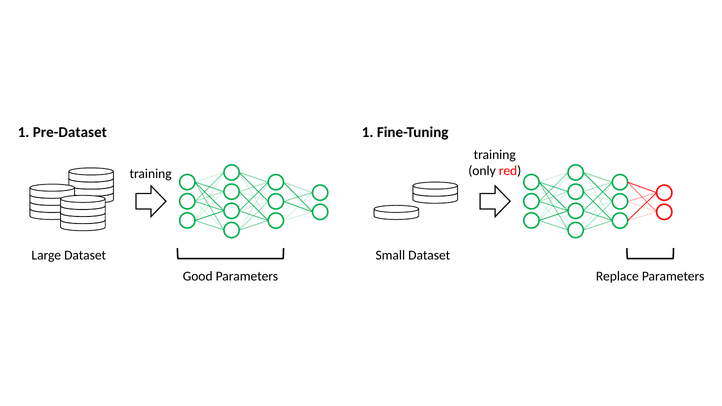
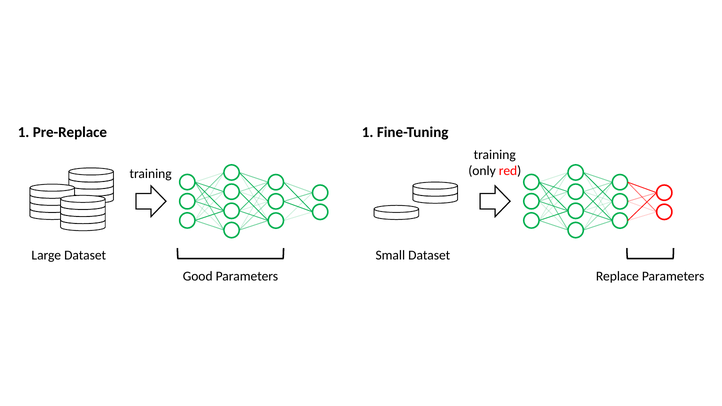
Pre-Dataset: Pre-Dataset -> Pre-Replace
